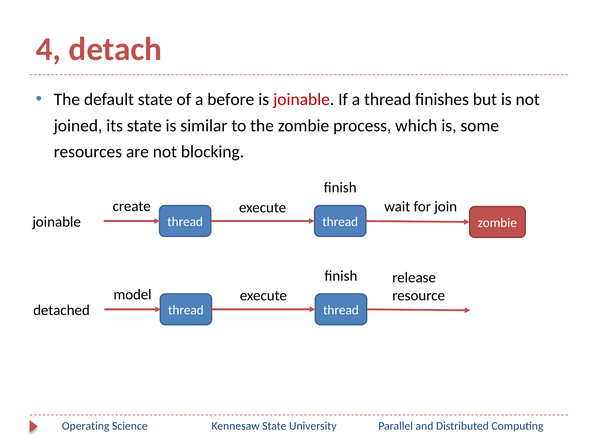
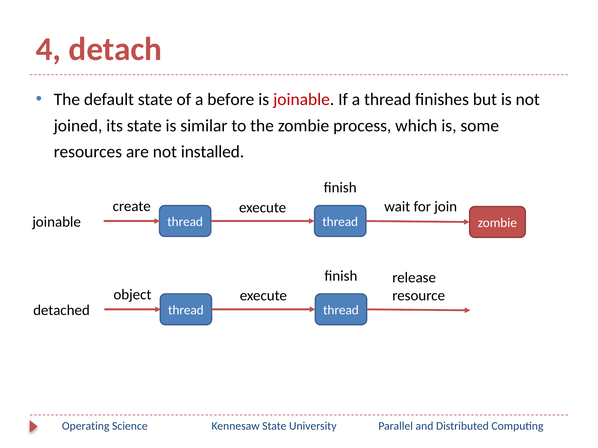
blocking: blocking -> installed
model: model -> object
